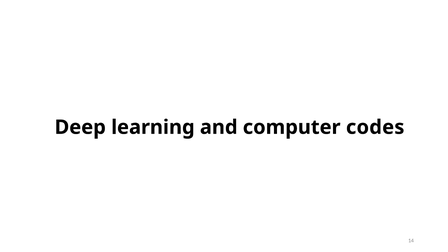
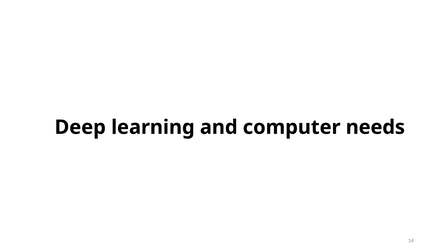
codes: codes -> needs
